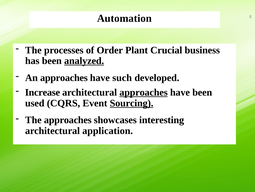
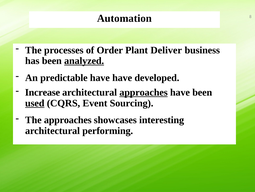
Crucial: Crucial -> Deliver
An approaches: approaches -> predictable
have such: such -> have
used underline: none -> present
Sourcing underline: present -> none
application: application -> performing
